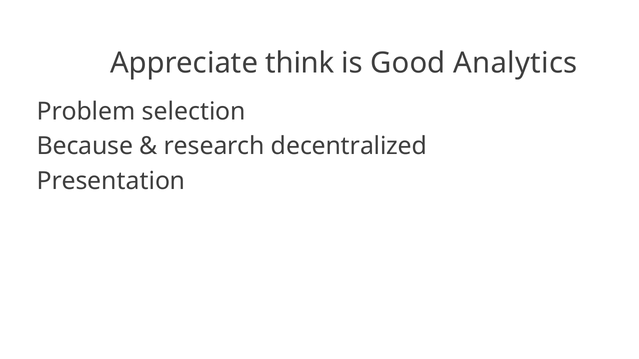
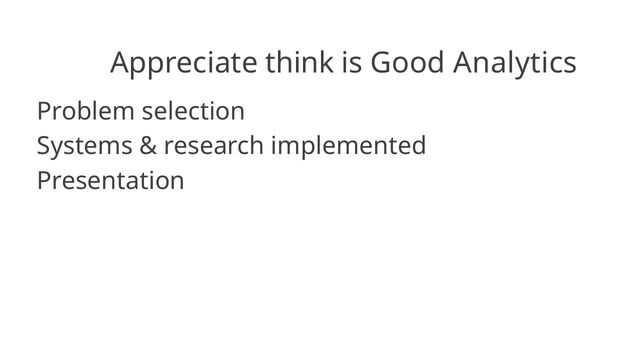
Because: Because -> Systems
decentralized: decentralized -> implemented
